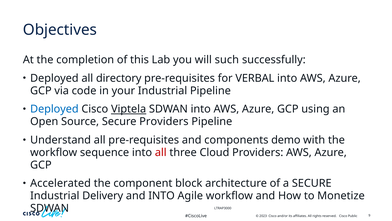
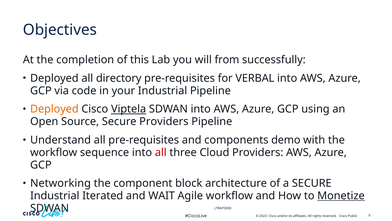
such: such -> from
Deployed at (54, 109) colour: blue -> orange
Accelerated: Accelerated -> Networking
Delivery: Delivery -> Iterated
and INTO: INTO -> WAIT
Monetize underline: none -> present
